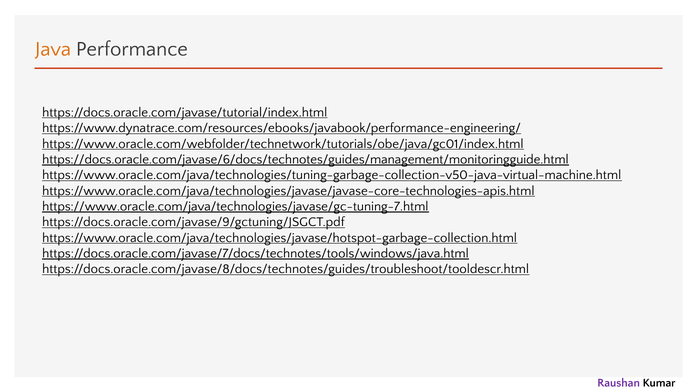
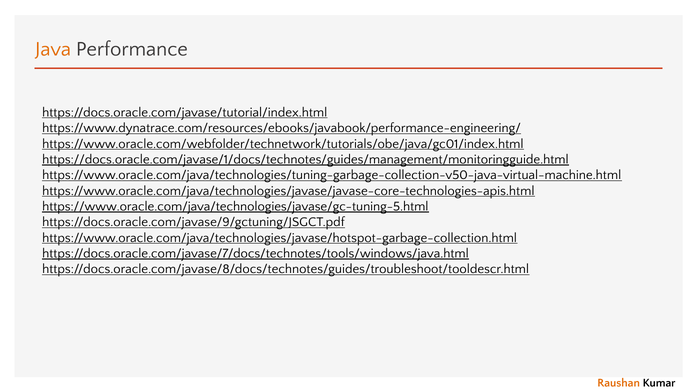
https://docs.oracle.com/javase/6/docs/technotes/guides/management/monitoringguide.html: https://docs.oracle.com/javase/6/docs/technotes/guides/management/monitoringguide.html -> https://docs.oracle.com/javase/1/docs/technotes/guides/management/monitoringguide.html
https://www.oracle.com/java/technologies/javase/gc-tuning-7.html: https://www.oracle.com/java/technologies/javase/gc-tuning-7.html -> https://www.oracle.com/java/technologies/javase/gc-tuning-5.html
Raushan colour: purple -> orange
